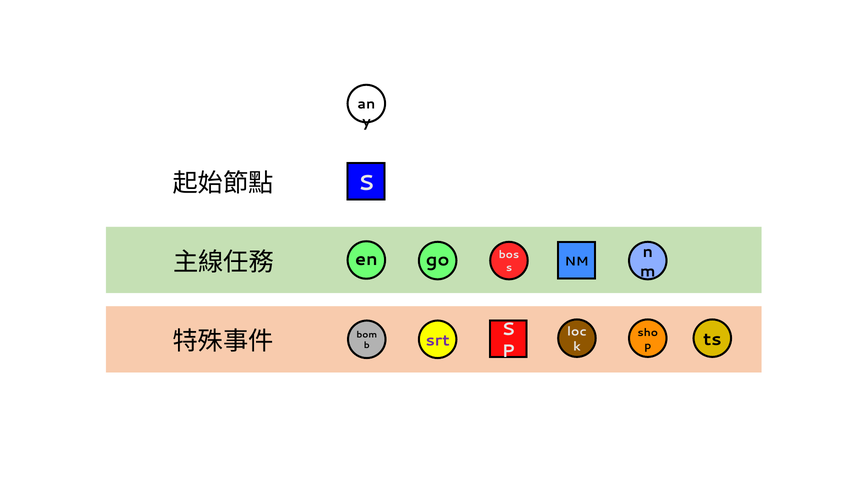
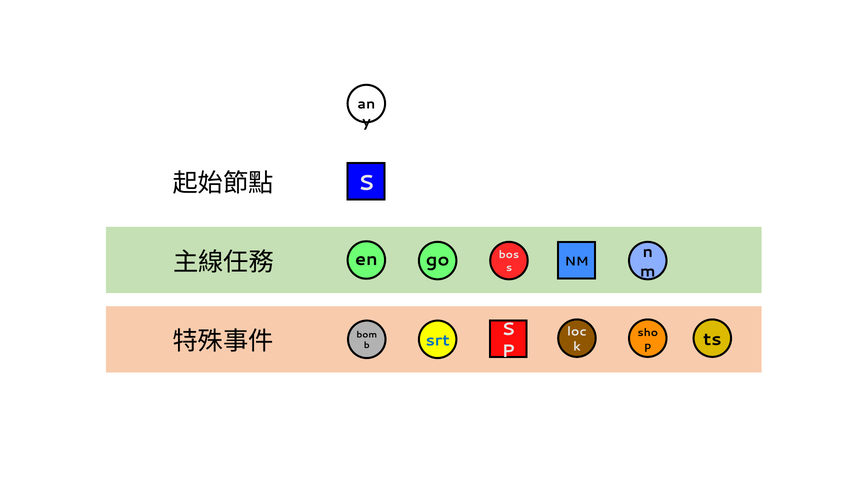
srt colour: purple -> blue
